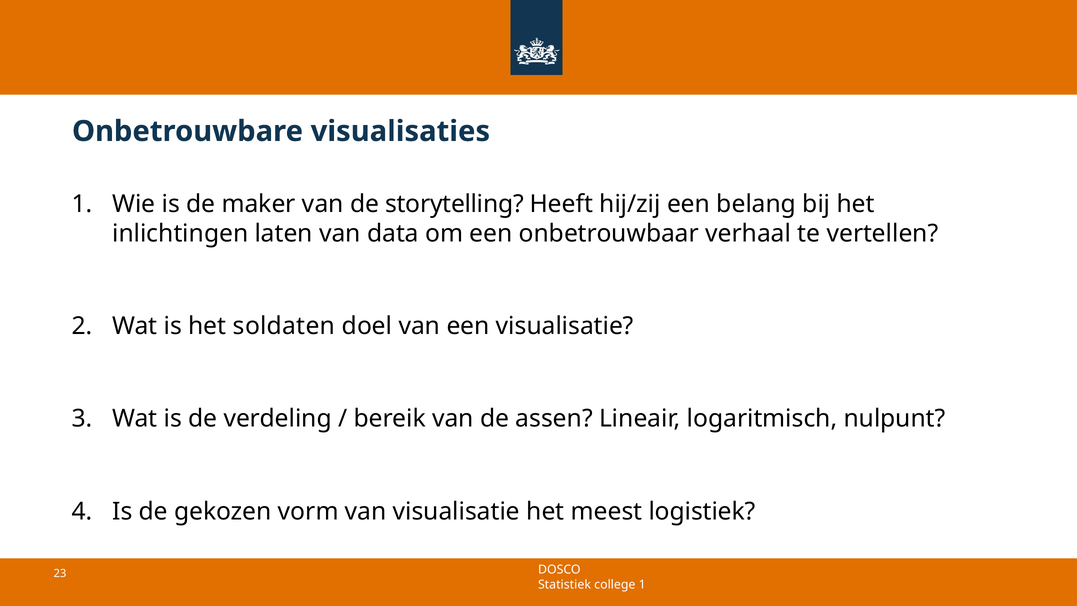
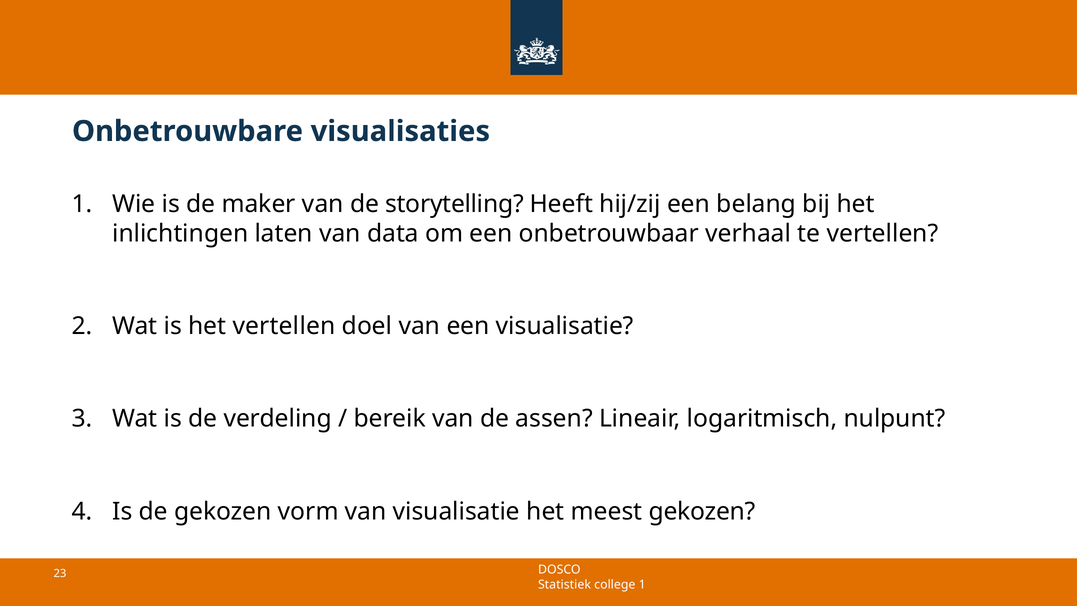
het soldaten: soldaten -> vertellen
meest logistiek: logistiek -> gekozen
